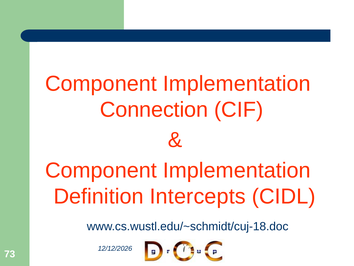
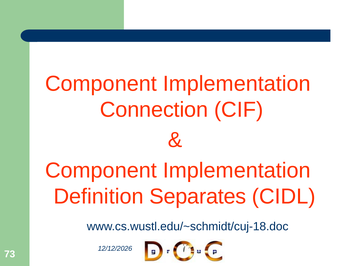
Intercepts: Intercepts -> Separates
